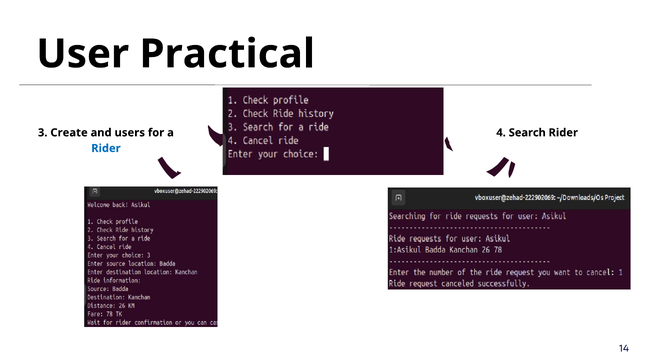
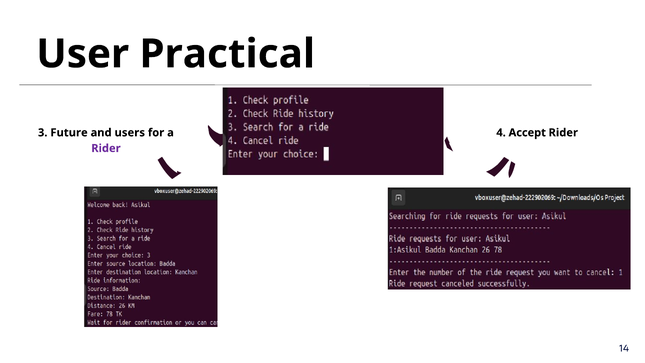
Create: Create -> Future
Search: Search -> Accept
Rider at (106, 148) colour: blue -> purple
